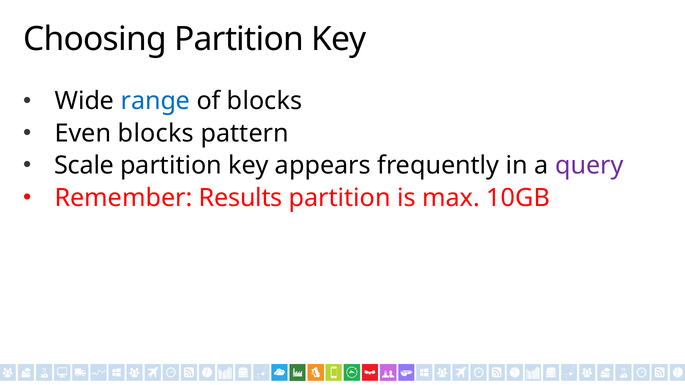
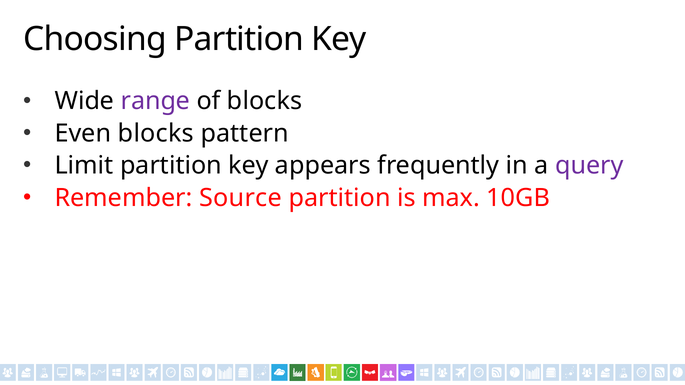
range colour: blue -> purple
Scale: Scale -> Limit
Results: Results -> Source
